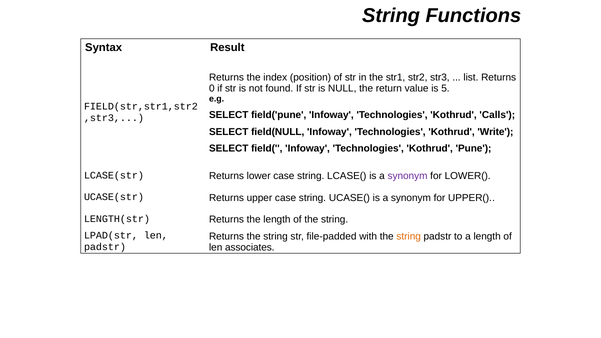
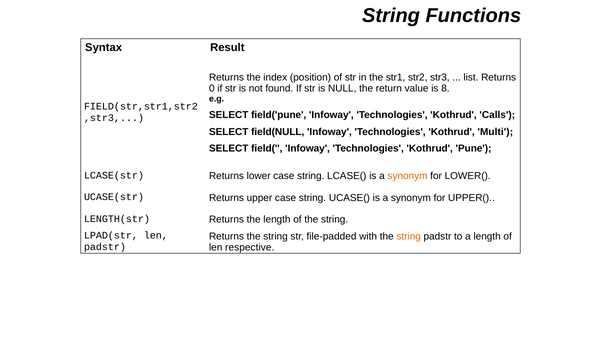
5: 5 -> 8
Write: Write -> Multi
synonym at (408, 176) colour: purple -> orange
associates: associates -> respective
